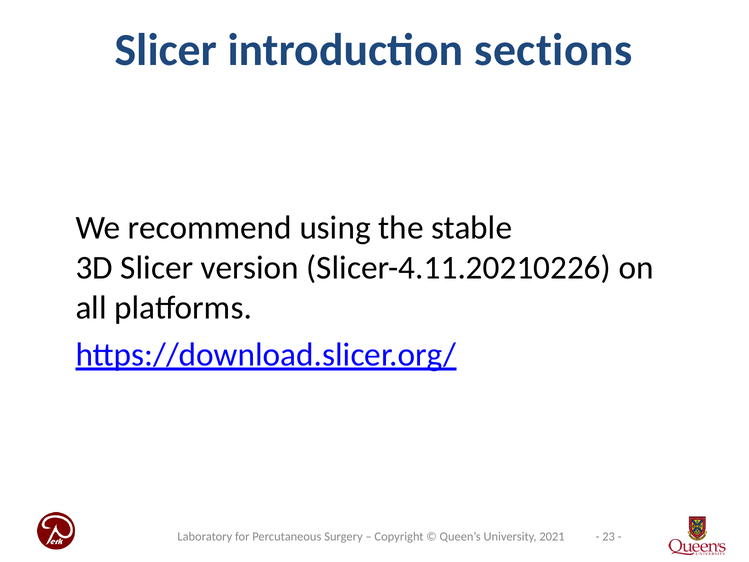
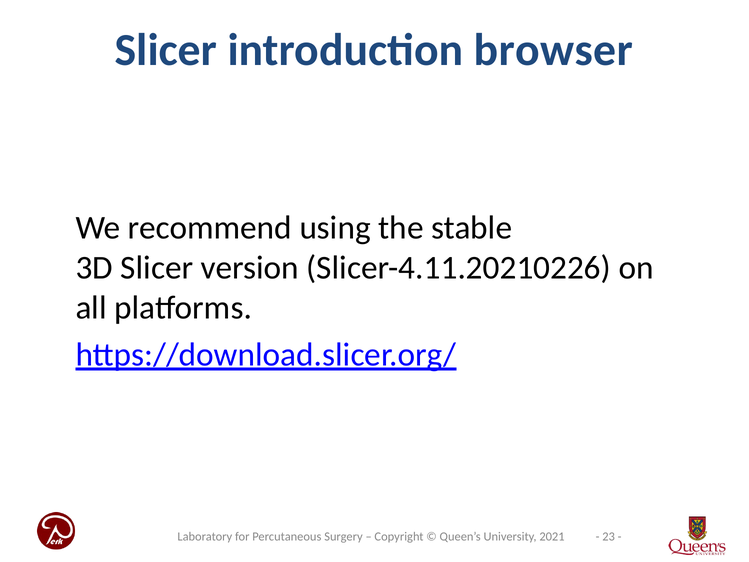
sections: sections -> browser
